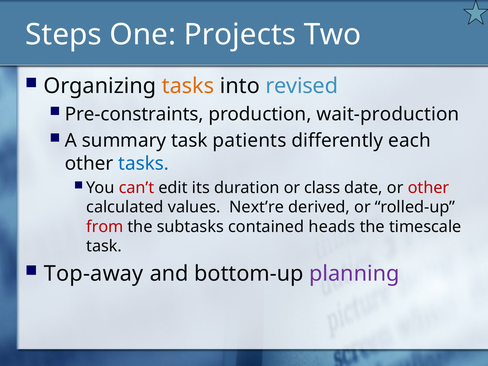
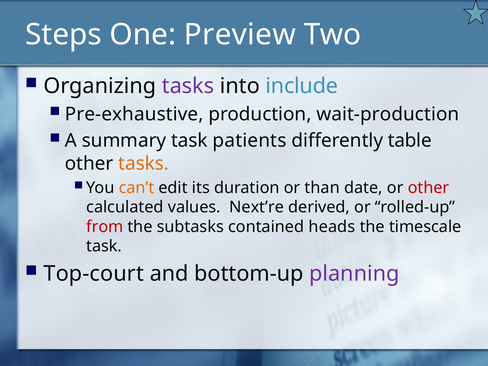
Projects: Projects -> Preview
tasks at (188, 86) colour: orange -> purple
revised: revised -> include
Pre-constraints: Pre-constraints -> Pre-exhaustive
each: each -> table
tasks at (144, 163) colour: blue -> orange
can’t colour: red -> orange
class: class -> than
Top-away: Top-away -> Top-court
